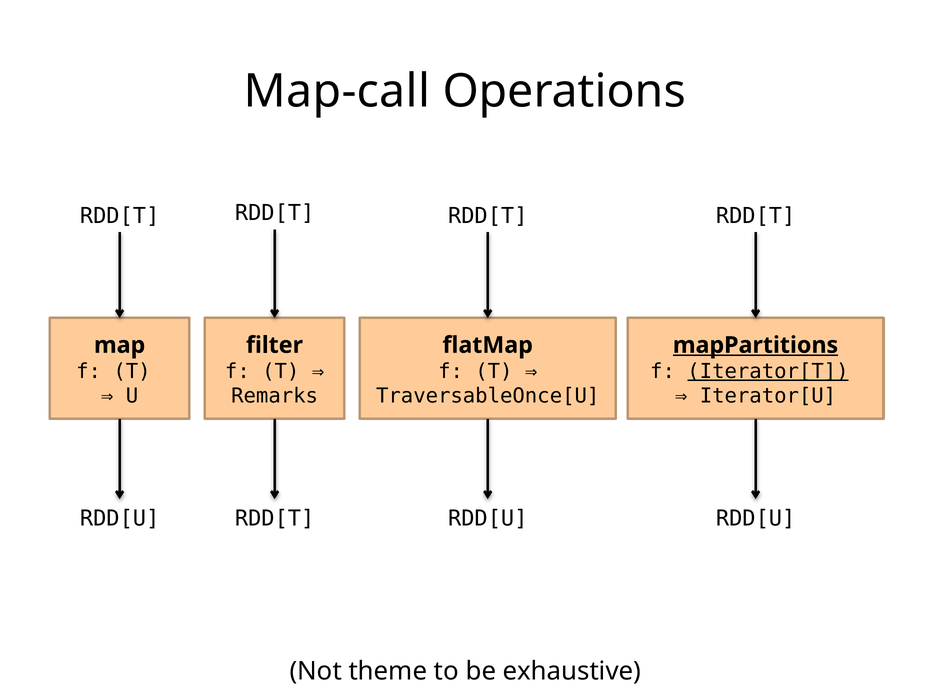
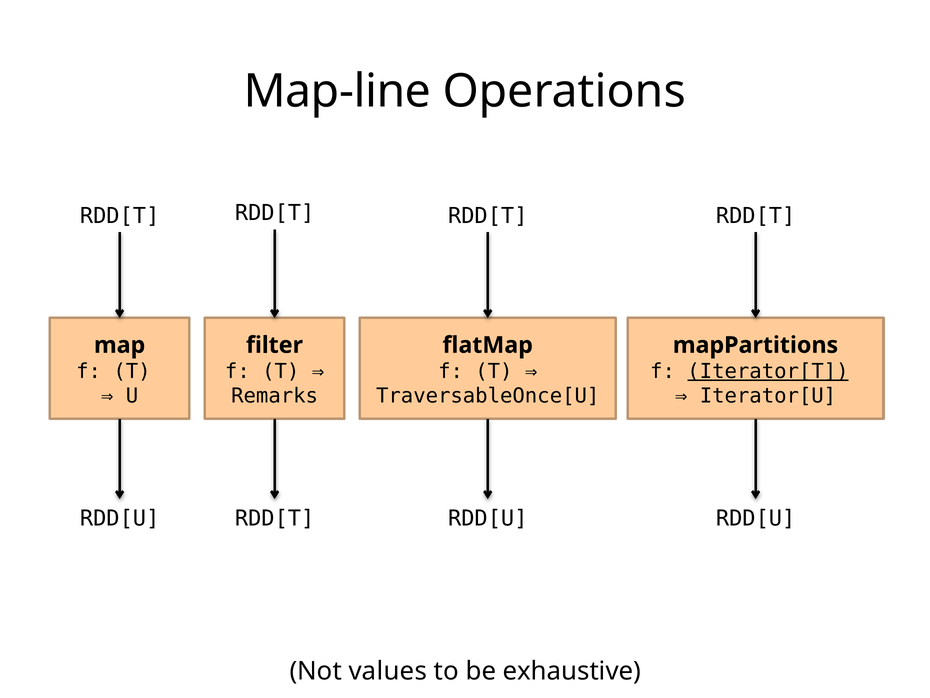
Map-call: Map-call -> Map-line
mapPartitions underline: present -> none
theme: theme -> values
